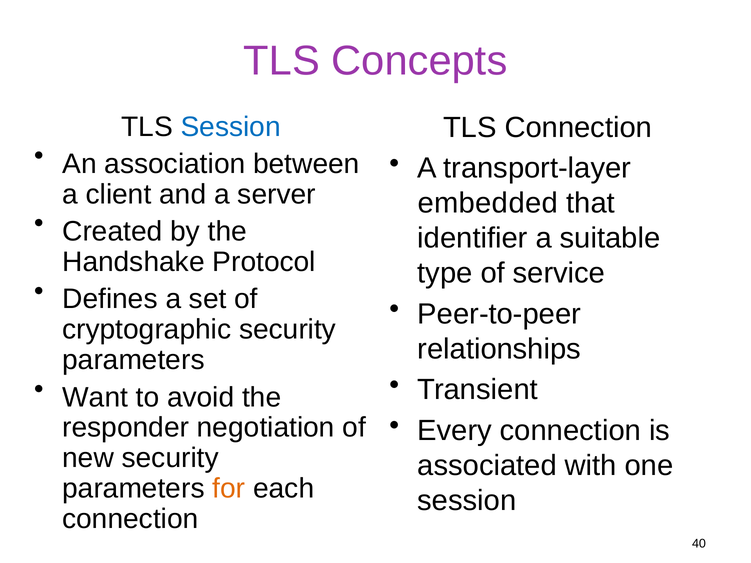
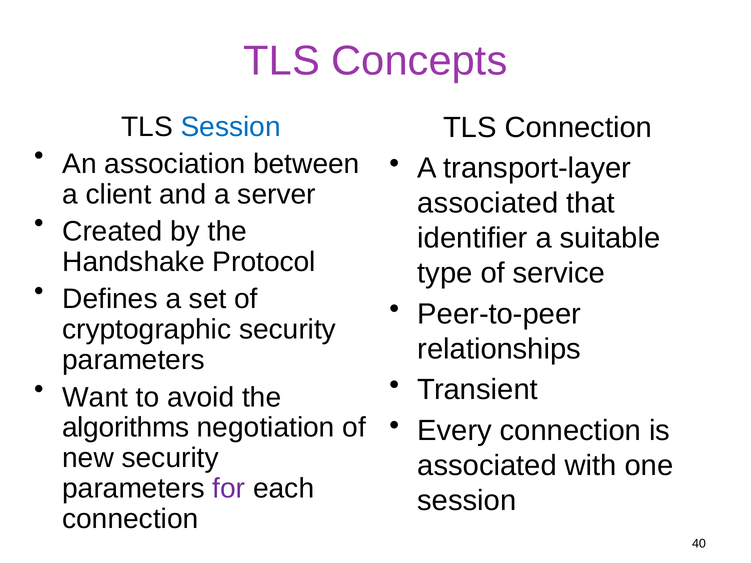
embedded at (488, 203): embedded -> associated
responder: responder -> algorithms
for colour: orange -> purple
